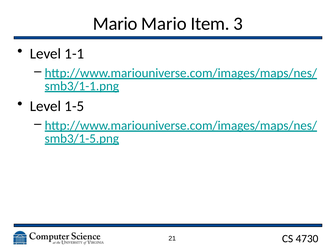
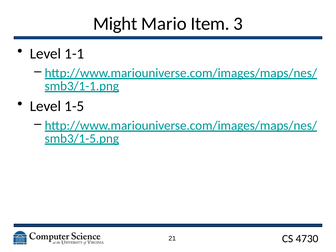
Mario at (115, 24): Mario -> Might
